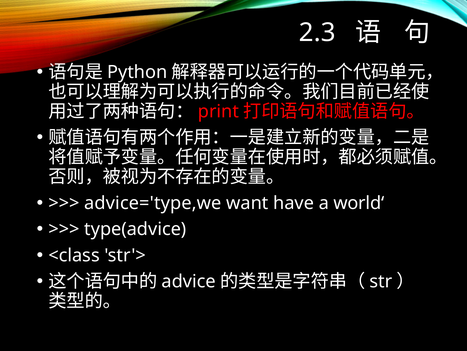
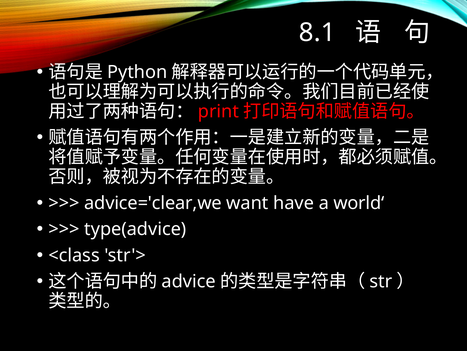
2.3: 2.3 -> 8.1
advice='type,we: advice='type,we -> advice='clear,we
